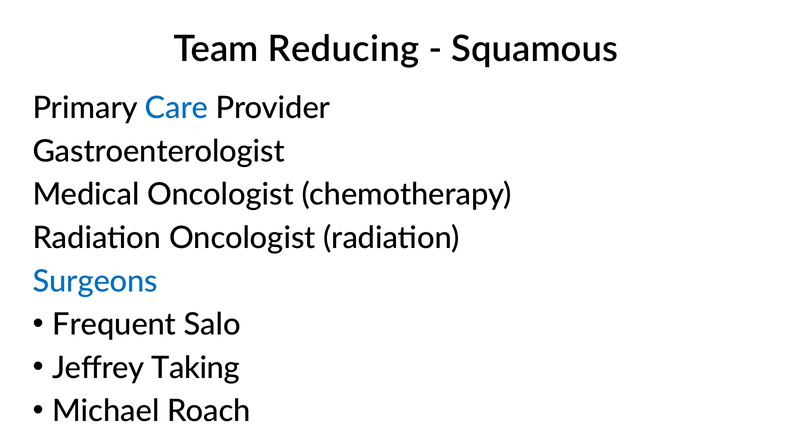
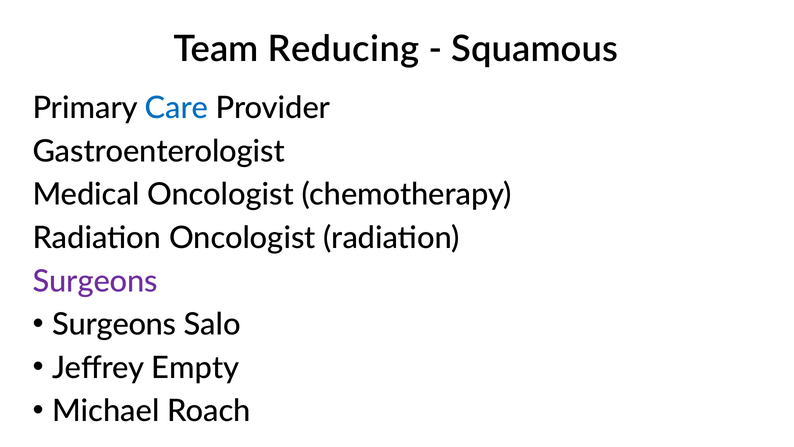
Surgeons at (95, 281) colour: blue -> purple
Frequent at (114, 324): Frequent -> Surgeons
Taking: Taking -> Empty
